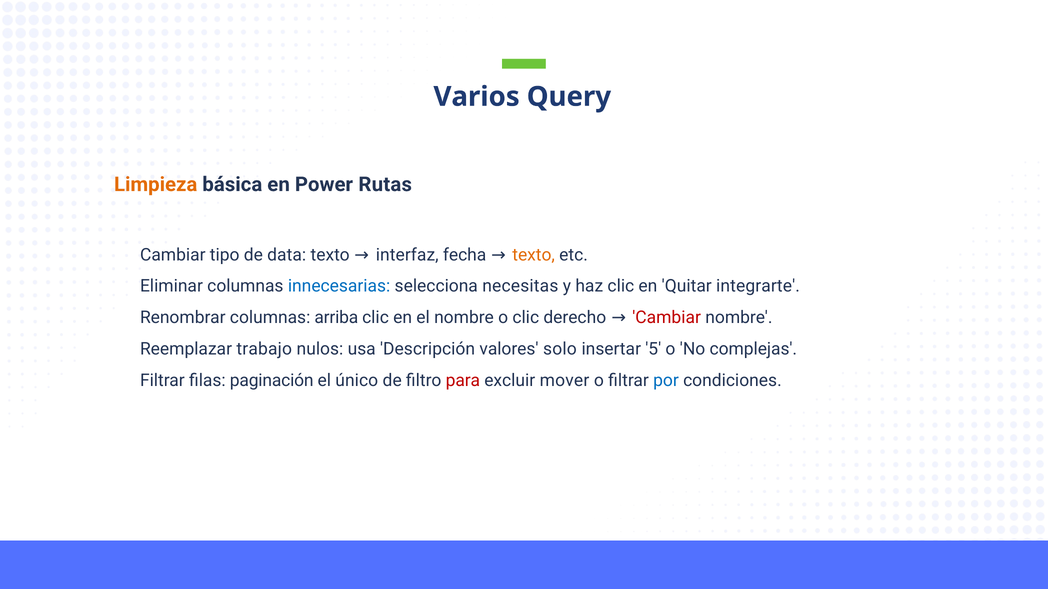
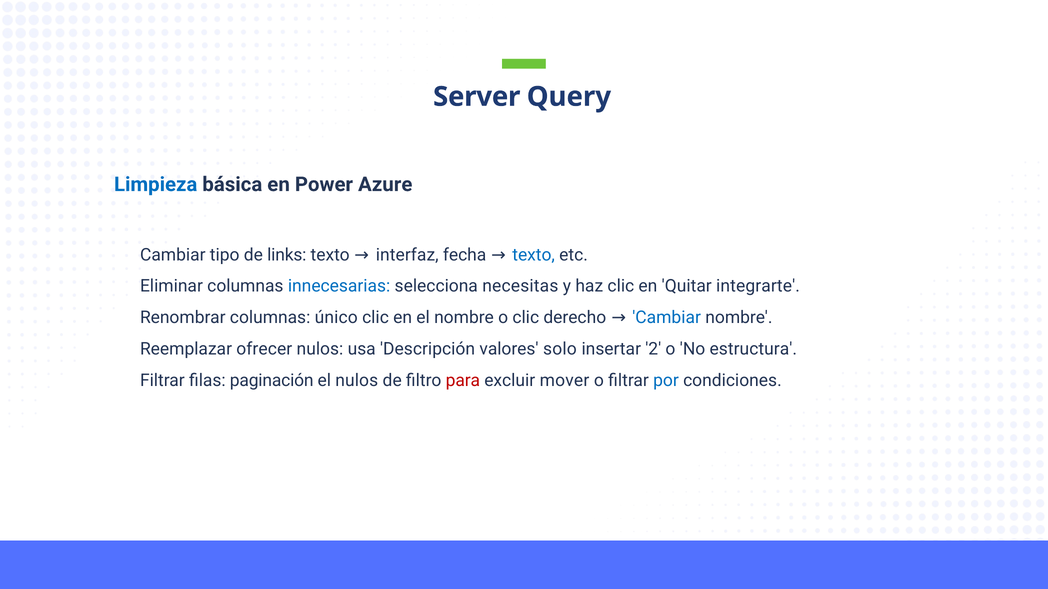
Varios: Varios -> Server
Limpieza colour: orange -> blue
Rutas: Rutas -> Azure
data: data -> links
texto at (534, 255) colour: orange -> blue
arriba: arriba -> único
Cambiar colour: red -> blue
trabajo: trabajo -> ofrecer
5: 5 -> 2
complejas: complejas -> estructura
el único: único -> nulos
